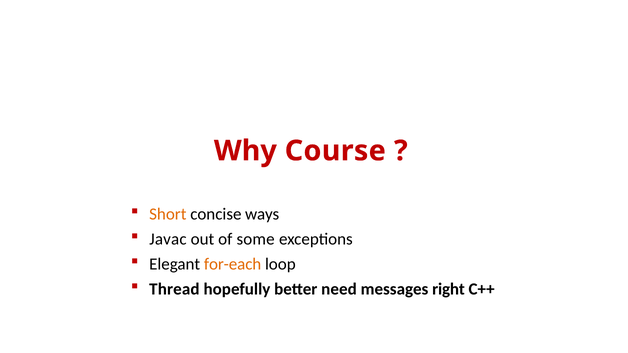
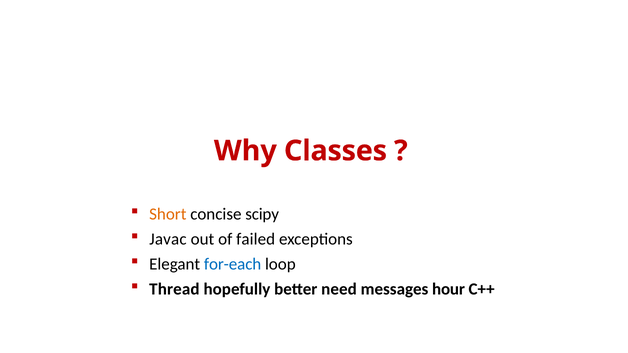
Course: Course -> Classes
ways: ways -> scipy
some: some -> failed
for-each colour: orange -> blue
right: right -> hour
